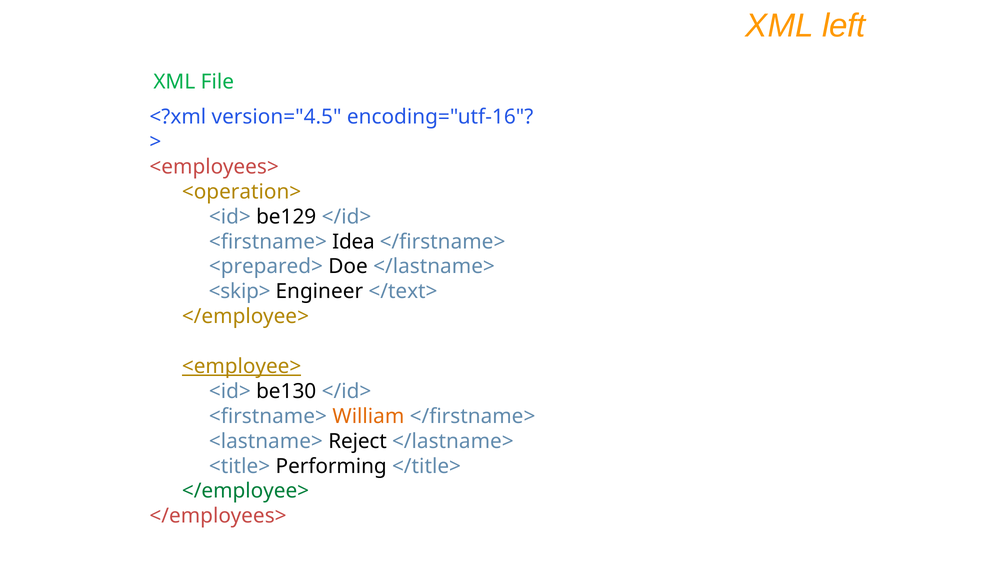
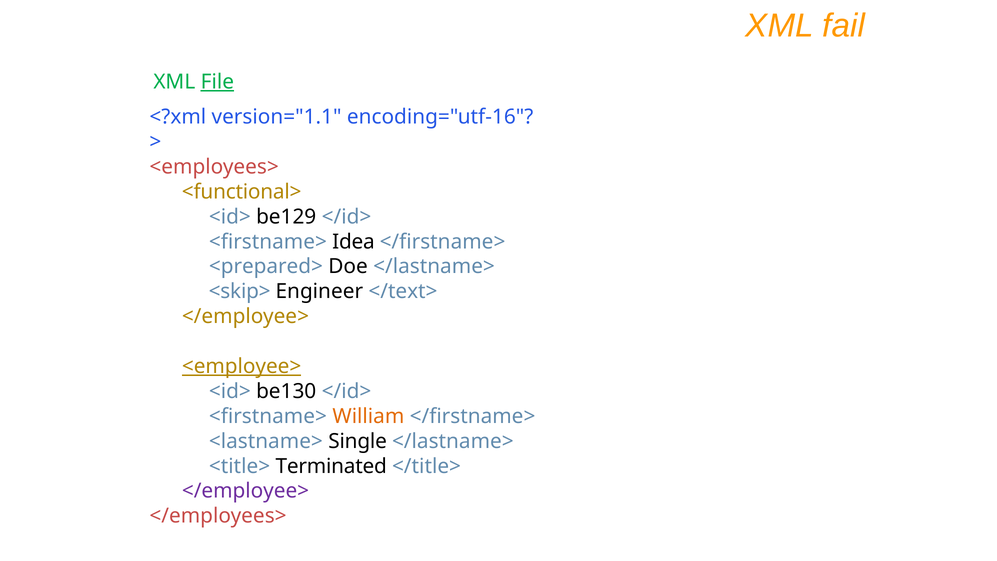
left: left -> fail
File underline: none -> present
version="4.5: version="4.5 -> version="1.1
<operation>: <operation> -> <functional>
Reject: Reject -> Single
Performing: Performing -> Terminated
</employee> at (246, 491) colour: green -> purple
